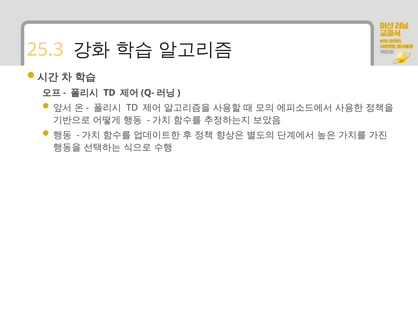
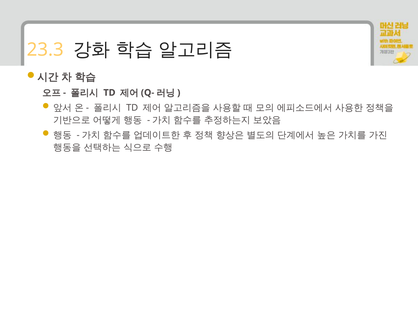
25.3: 25.3 -> 23.3
